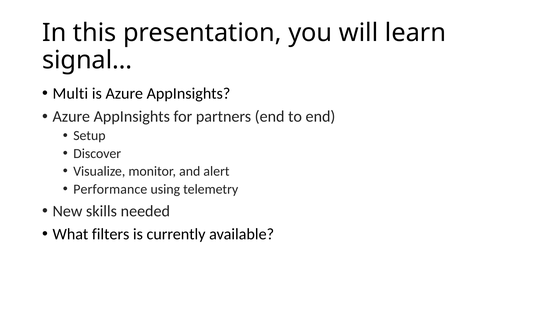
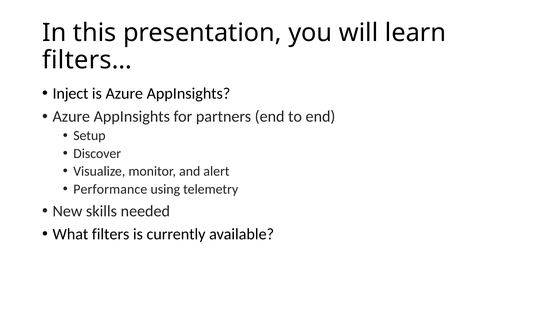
signal…: signal… -> filters…
Multi: Multi -> Inject
